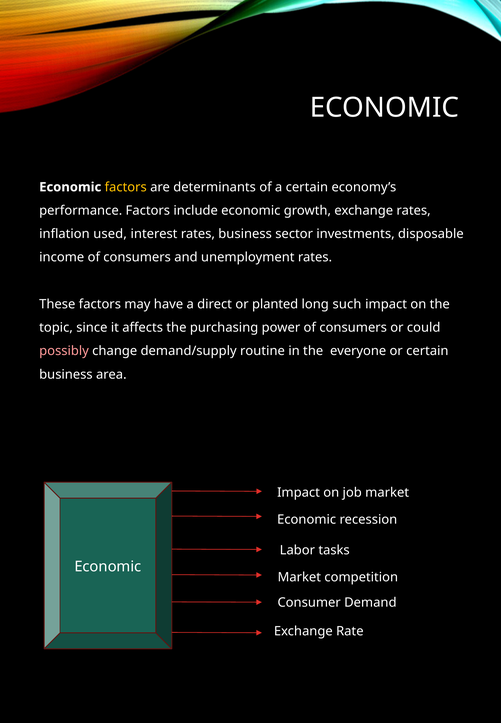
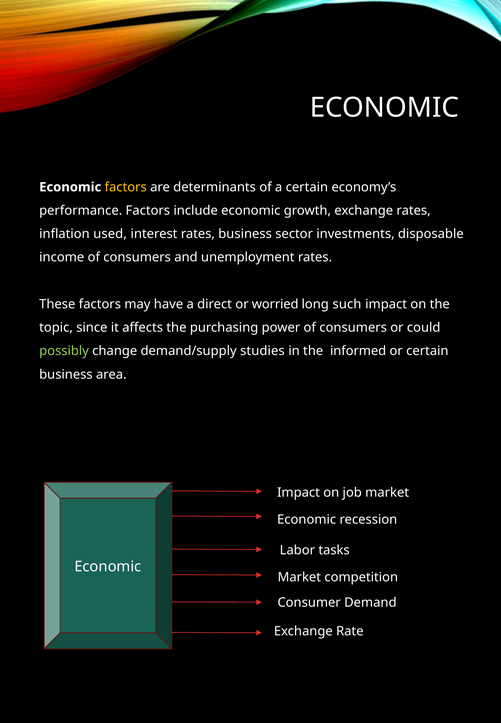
planted: planted -> worried
possibly colour: pink -> light green
routine: routine -> studies
everyone: everyone -> informed
